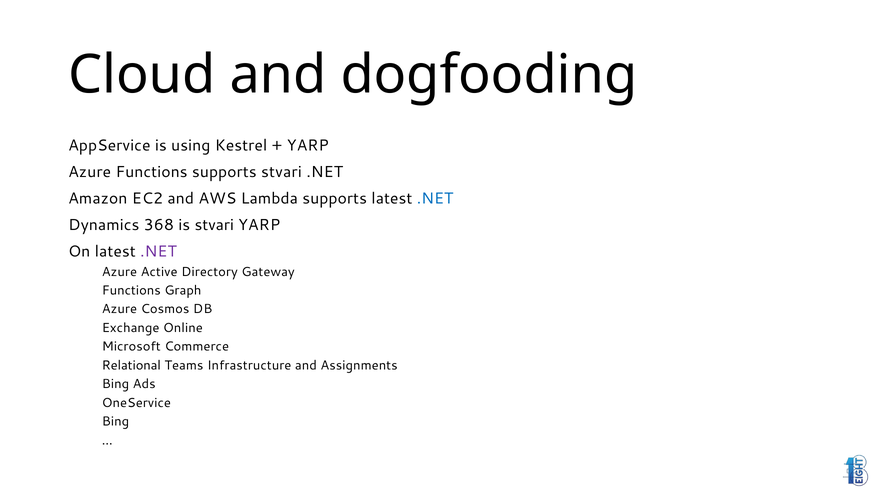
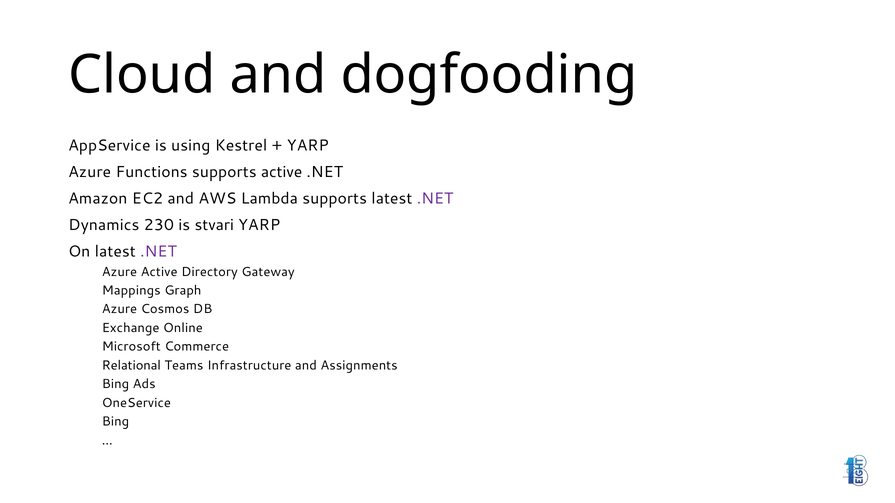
supports stvari: stvari -> active
.NET at (435, 199) colour: blue -> purple
368: 368 -> 230
Functions at (131, 291): Functions -> Mappings
